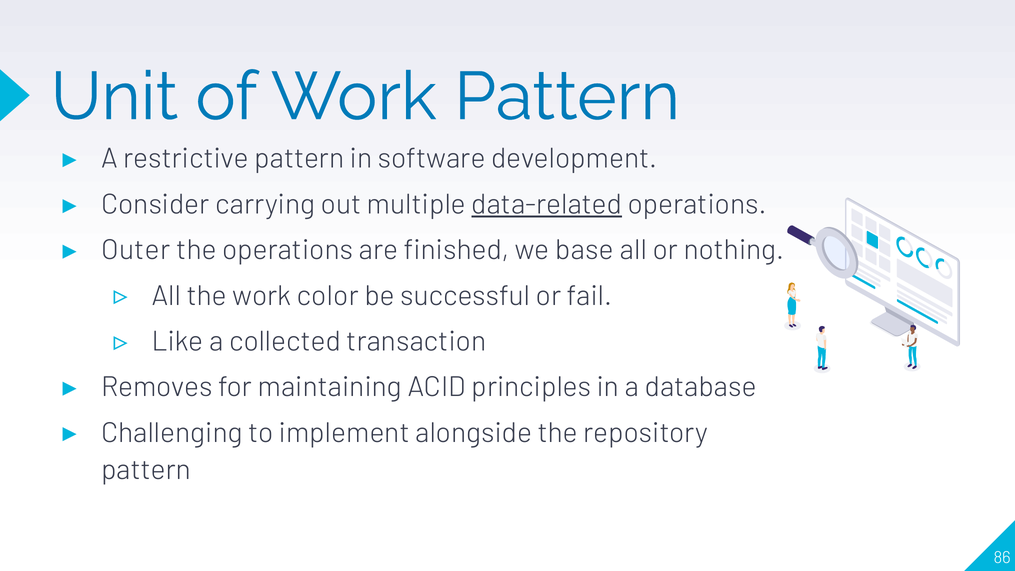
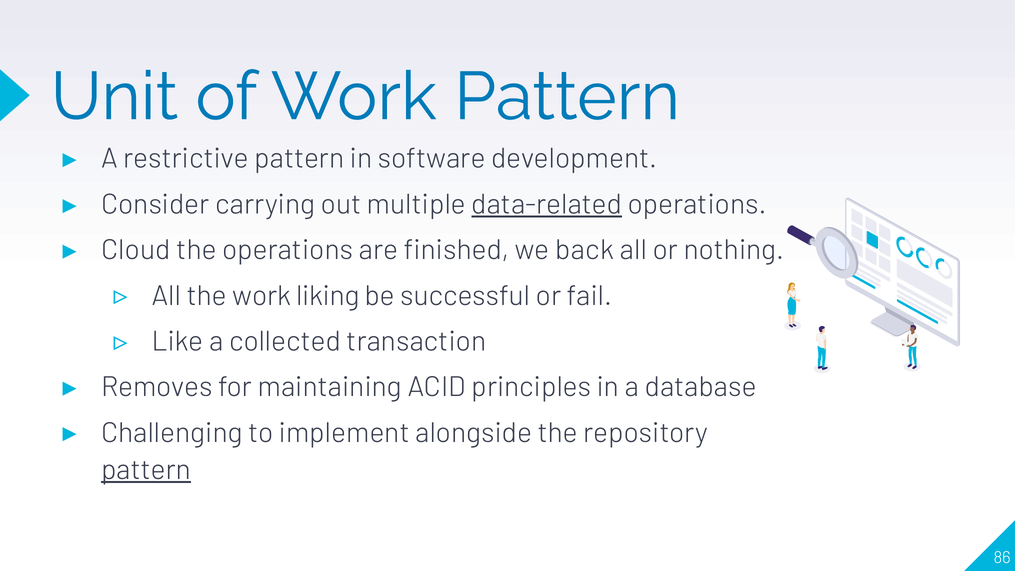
Outer: Outer -> Cloud
base: base -> back
color: color -> liking
pattern at (146, 470) underline: none -> present
